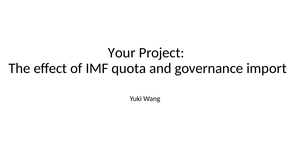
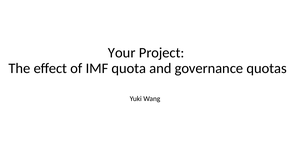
import: import -> quotas
